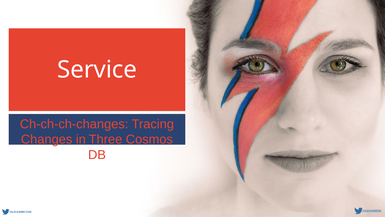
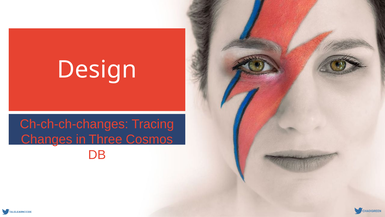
Service: Service -> Design
